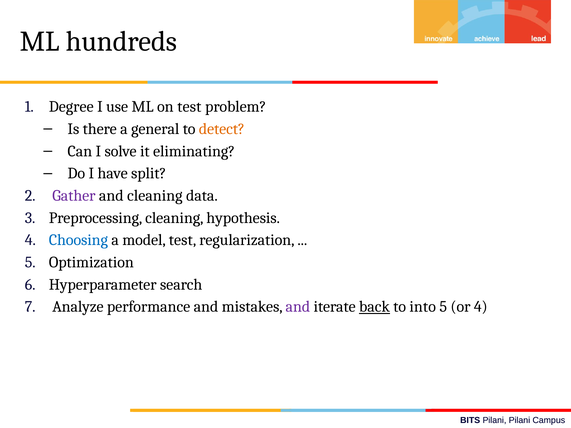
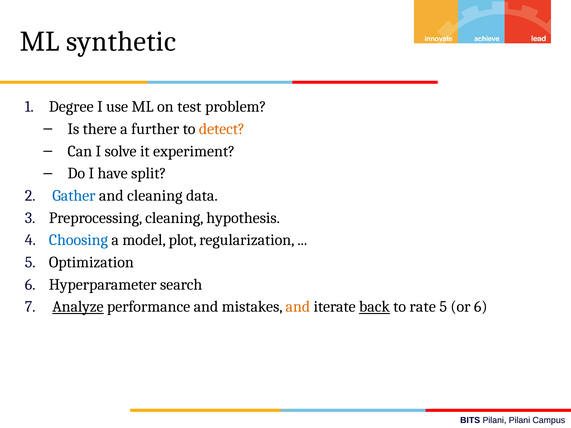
hundreds: hundreds -> synthetic
general: general -> further
eliminating: eliminating -> experiment
Gather colour: purple -> blue
model test: test -> plot
Analyze underline: none -> present
and at (298, 307) colour: purple -> orange
into: into -> rate
or 4: 4 -> 6
